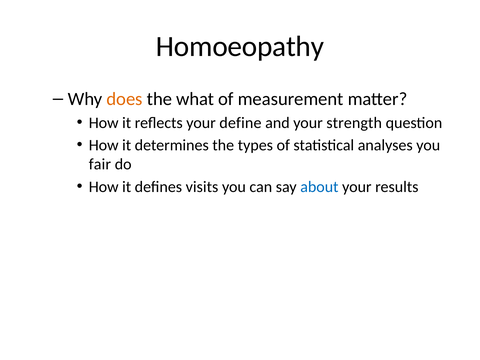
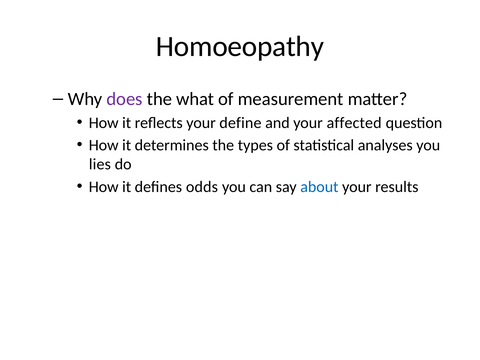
does colour: orange -> purple
strength: strength -> affected
fair: fair -> lies
visits: visits -> odds
